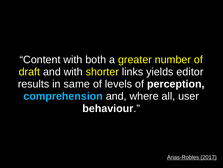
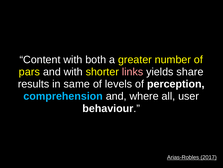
draft: draft -> pars
links colour: white -> pink
editor: editor -> share
